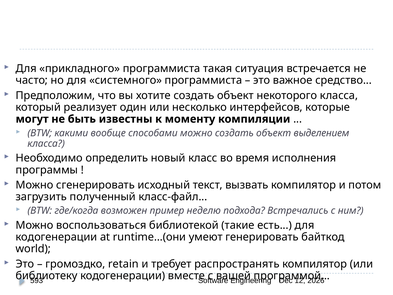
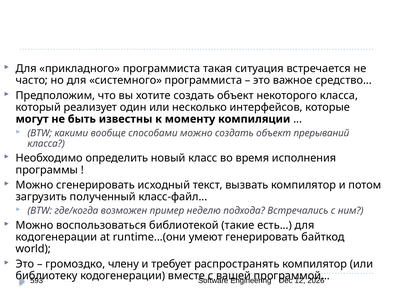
выделением: выделением -> прерываний
retain: retain -> члену
